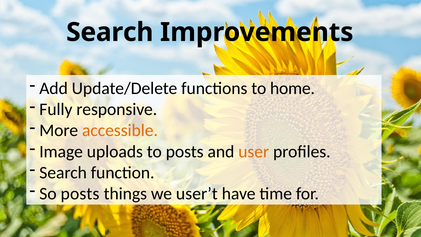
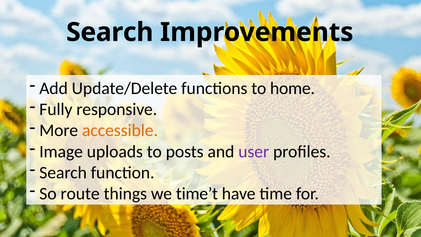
user colour: orange -> purple
So posts: posts -> route
user’t: user’t -> time’t
